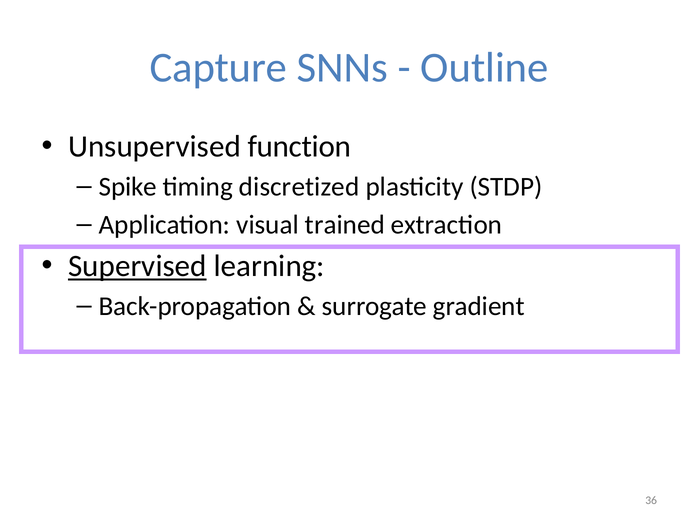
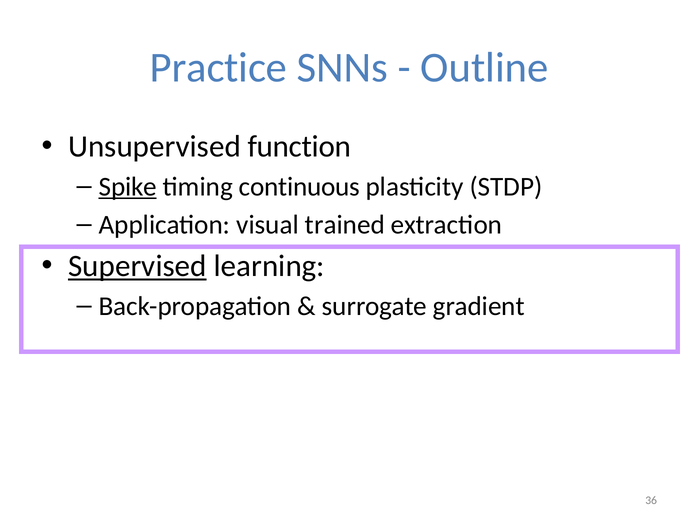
Capture: Capture -> Practice
Spike underline: none -> present
discretized: discretized -> continuous
